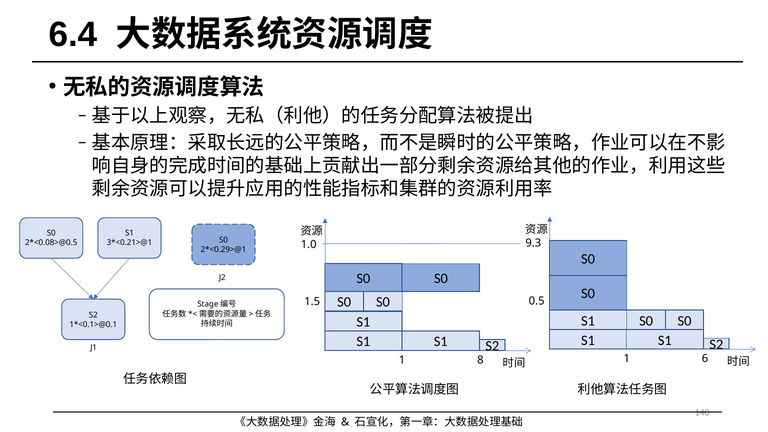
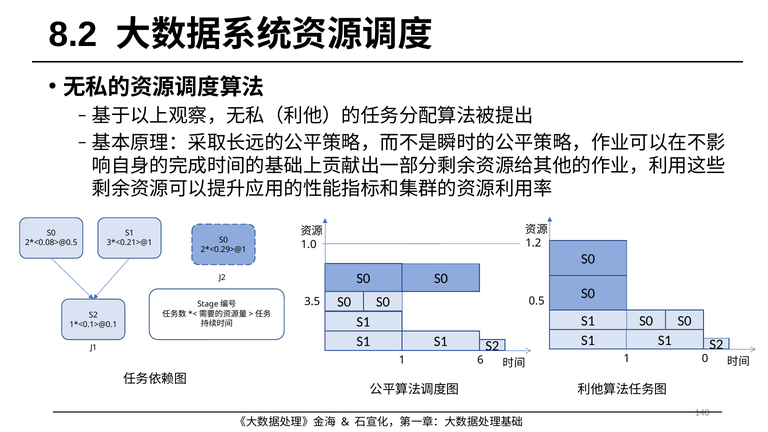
6.4: 6.4 -> 8.2
9.3: 9.3 -> 1.2
1.5: 1.5 -> 3.5
6: 6 -> 0
8: 8 -> 6
